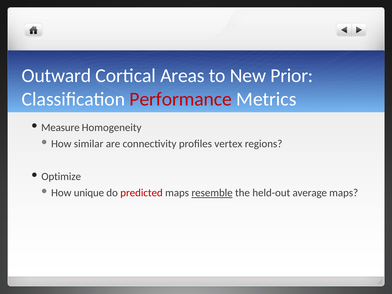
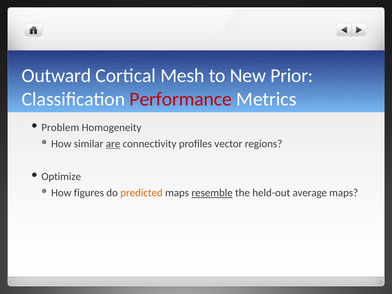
Areas: Areas -> Mesh
Measure: Measure -> Problem
are underline: none -> present
vertex: vertex -> vector
unique: unique -> figures
predicted colour: red -> orange
